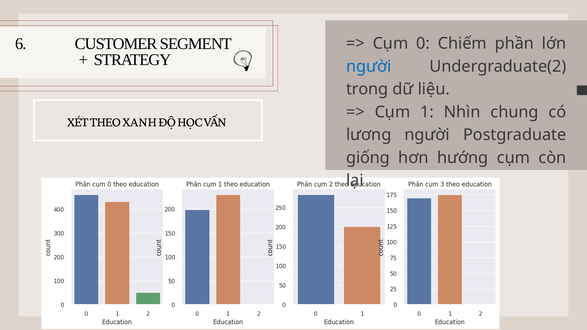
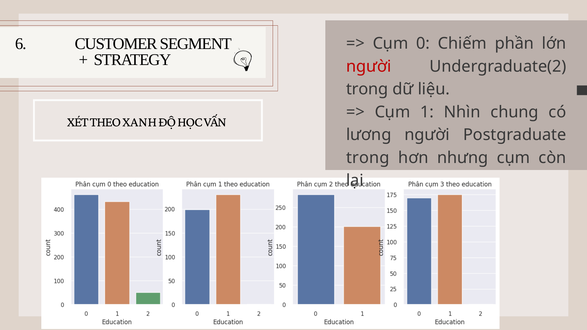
người at (369, 66) colour: blue -> red
giống at (368, 158): giống -> trong
hướng: hướng -> nhưng
